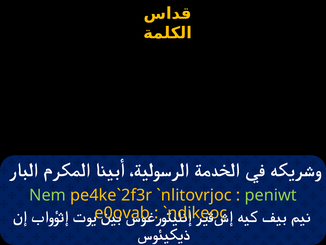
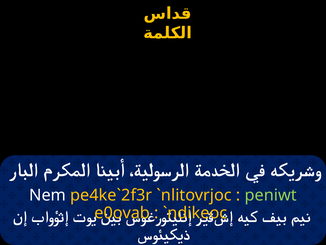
Nem colour: light green -> white
